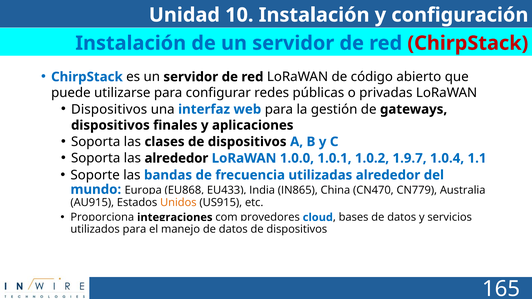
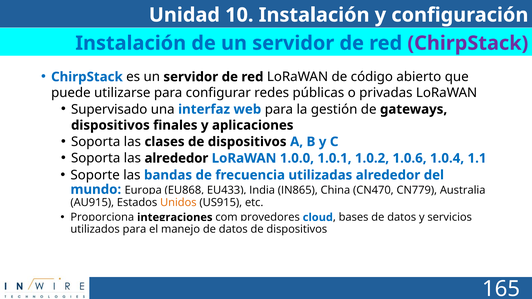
ChirpStack at (468, 43) colour: red -> purple
Dispositivos at (109, 109): Dispositivos -> Supervisado
1.9.7: 1.9.7 -> 1.0.6
